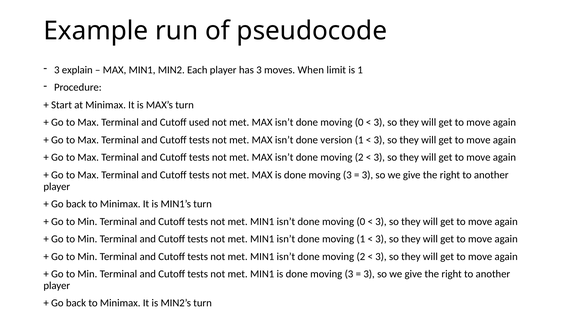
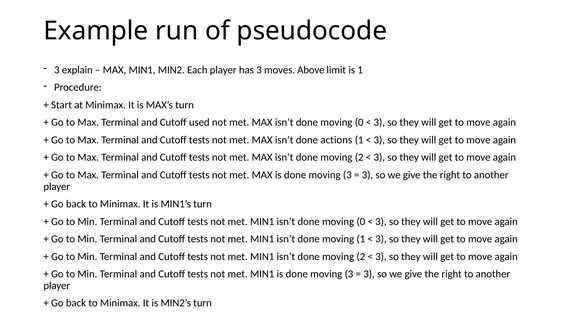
When: When -> Above
version: version -> actions
